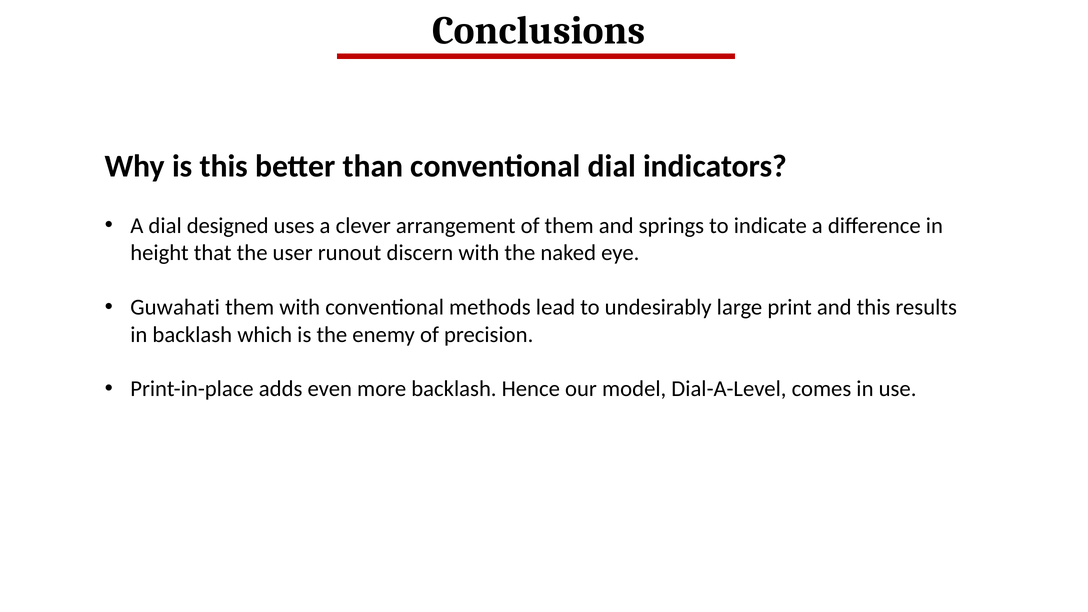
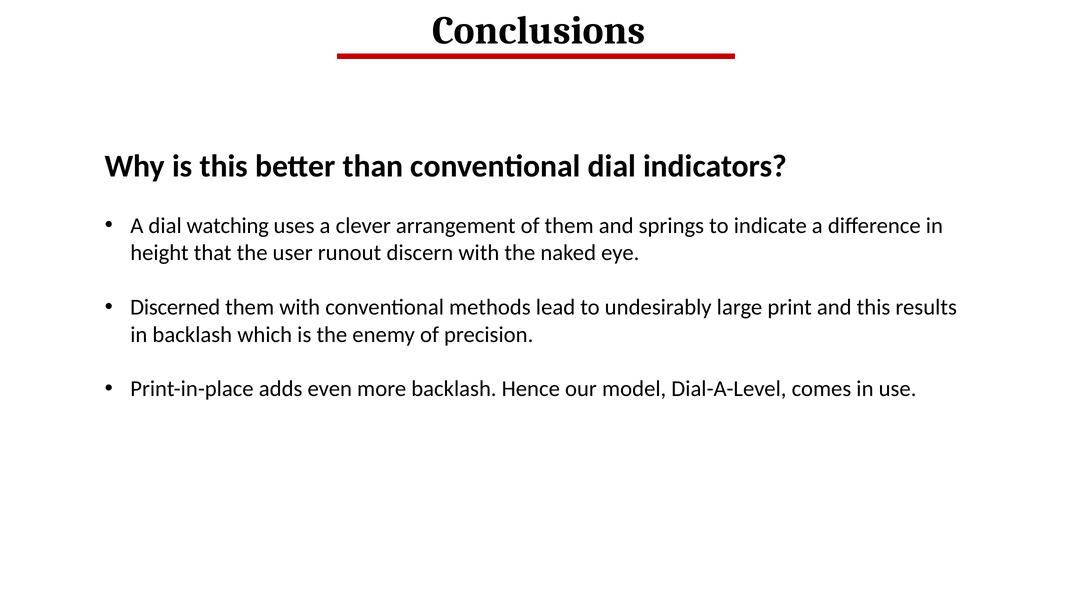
designed: designed -> watching
Guwahati: Guwahati -> Discerned
